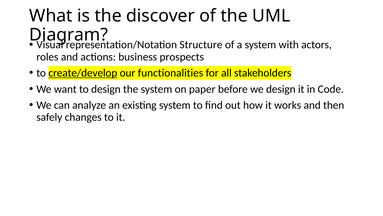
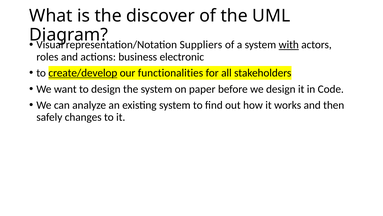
Structure: Structure -> Suppliers
with underline: none -> present
prospects: prospects -> electronic
